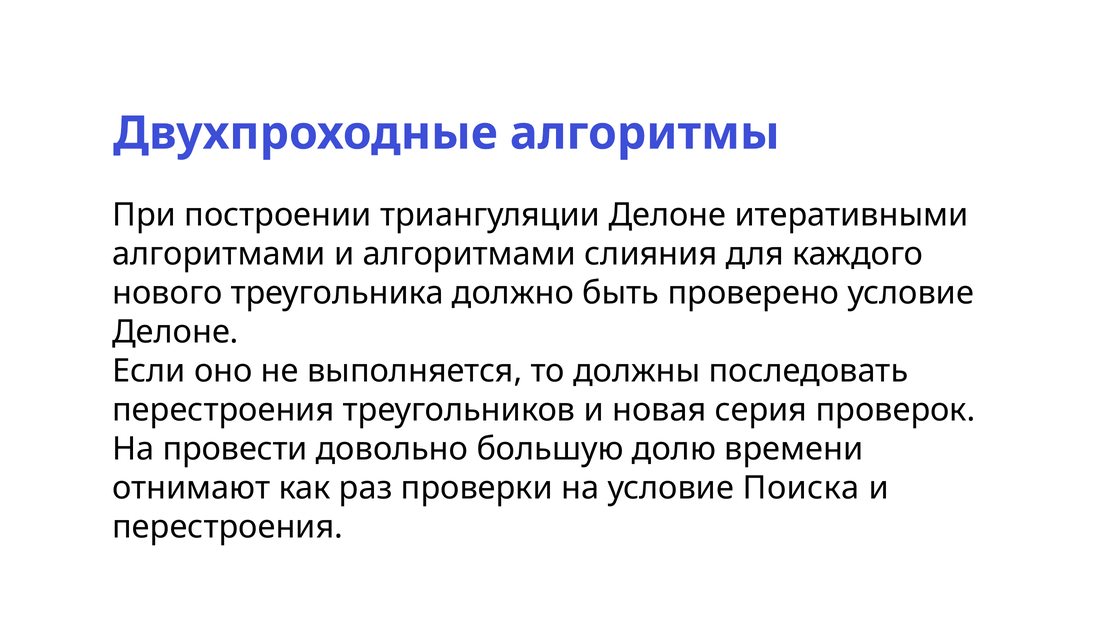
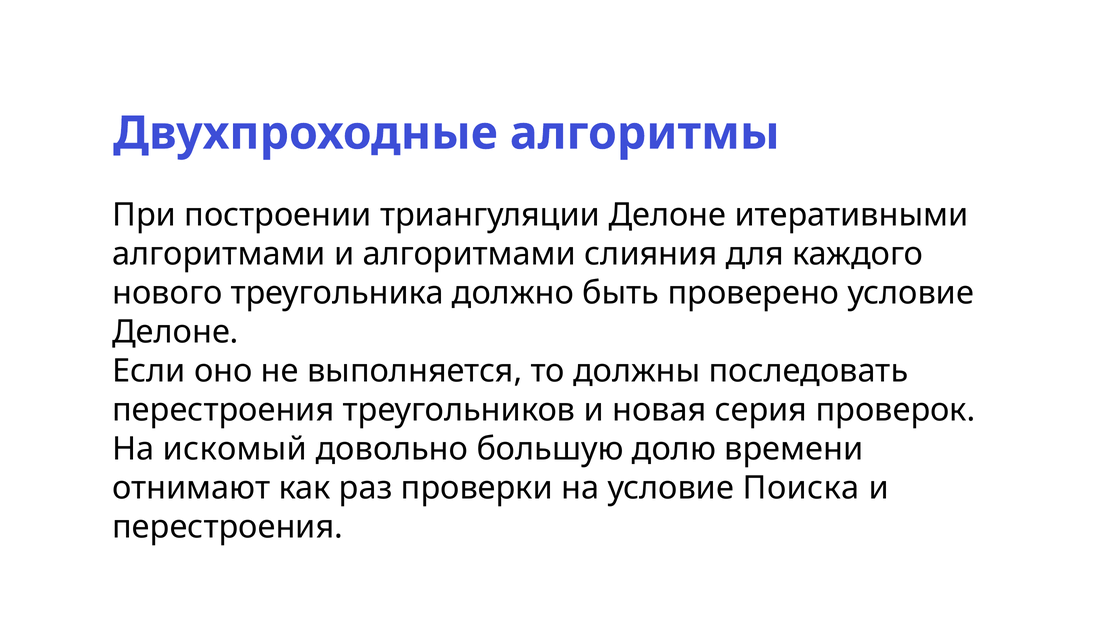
провести: провести -> искомый
